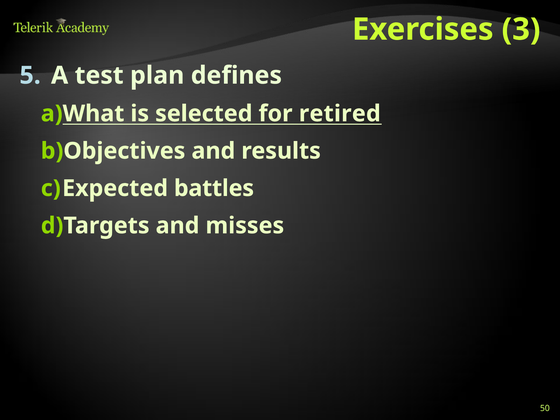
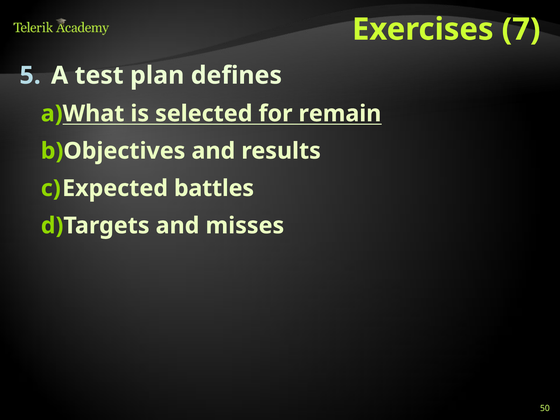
3: 3 -> 7
retired: retired -> remain
